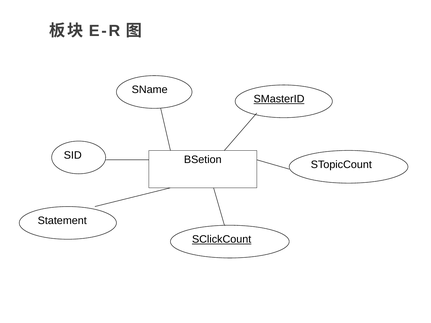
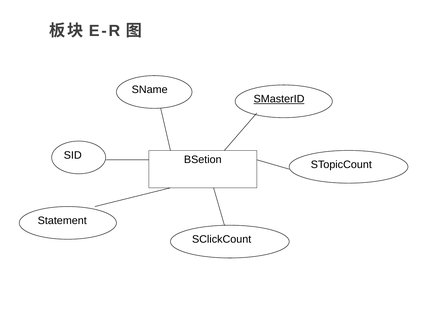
SClickCount underline: present -> none
